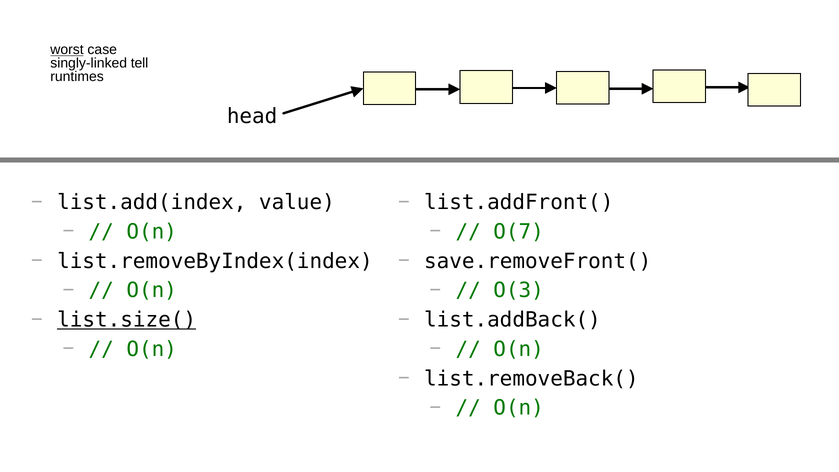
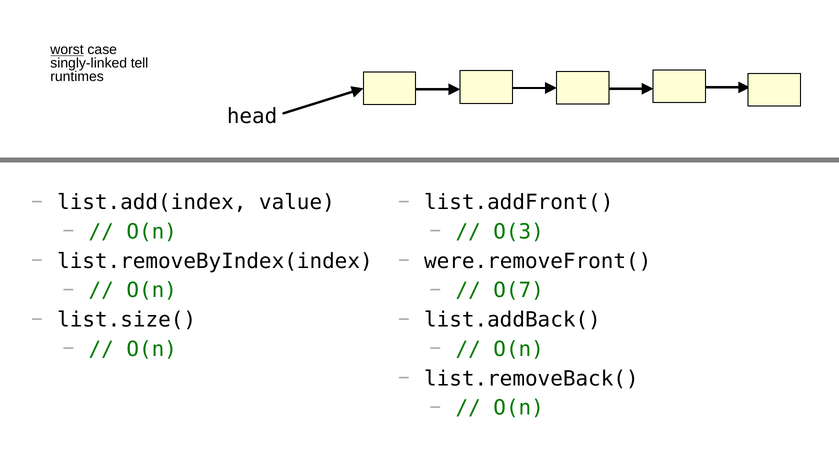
O(7: O(7 -> O(3
save.removeFront(: save.removeFront( -> were.removeFront(
O(3: O(3 -> O(7
list.size( underline: present -> none
